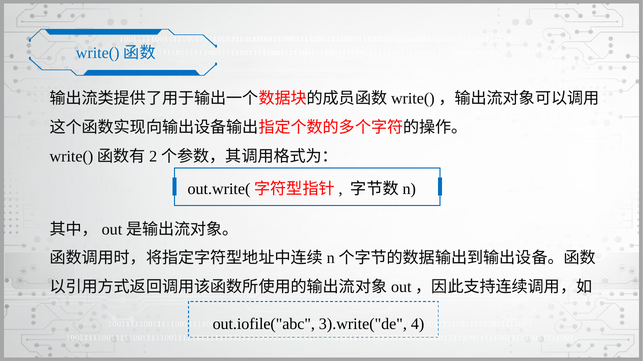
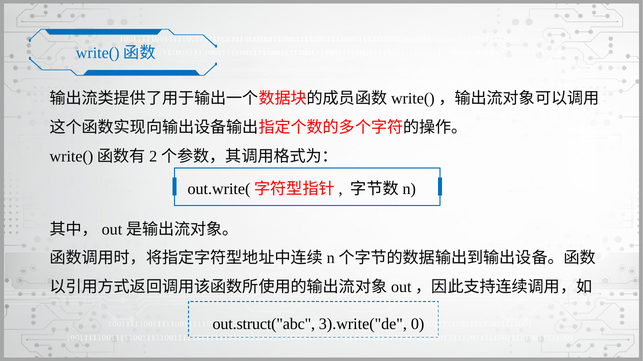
out.iofile("abc: out.iofile("abc -> out.struct("abc
4: 4 -> 0
